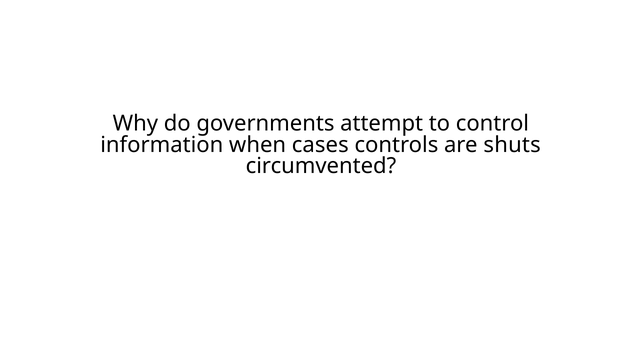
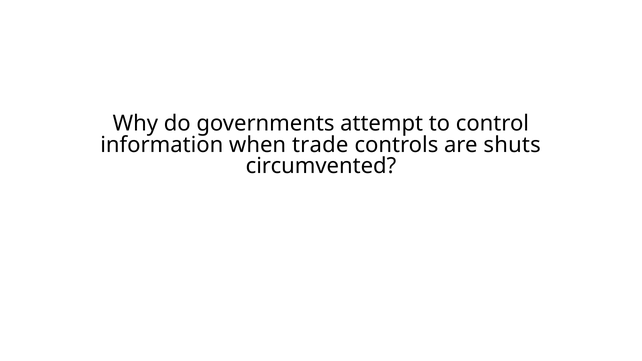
cases: cases -> trade
